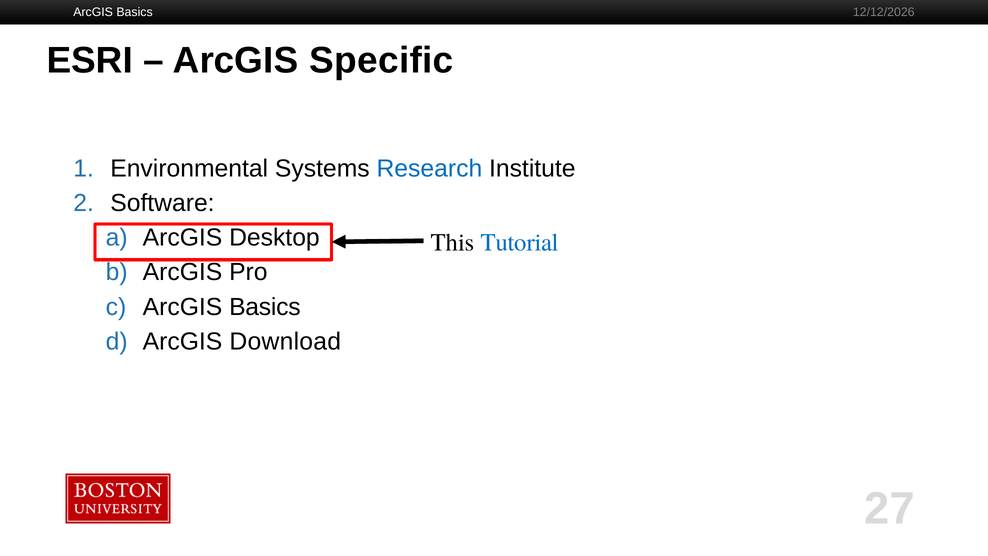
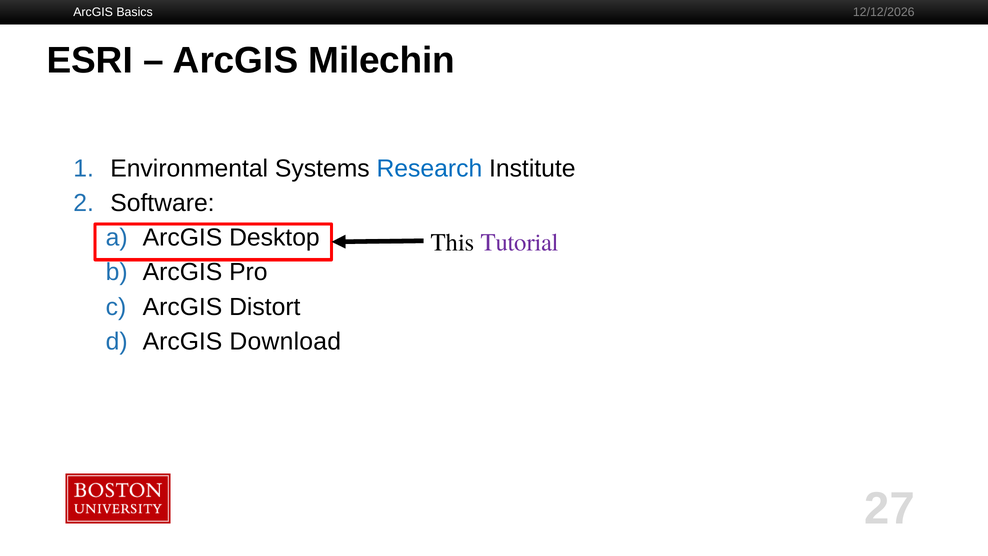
Specific: Specific -> Milechin
Tutorial colour: blue -> purple
Basics at (265, 307): Basics -> Distort
